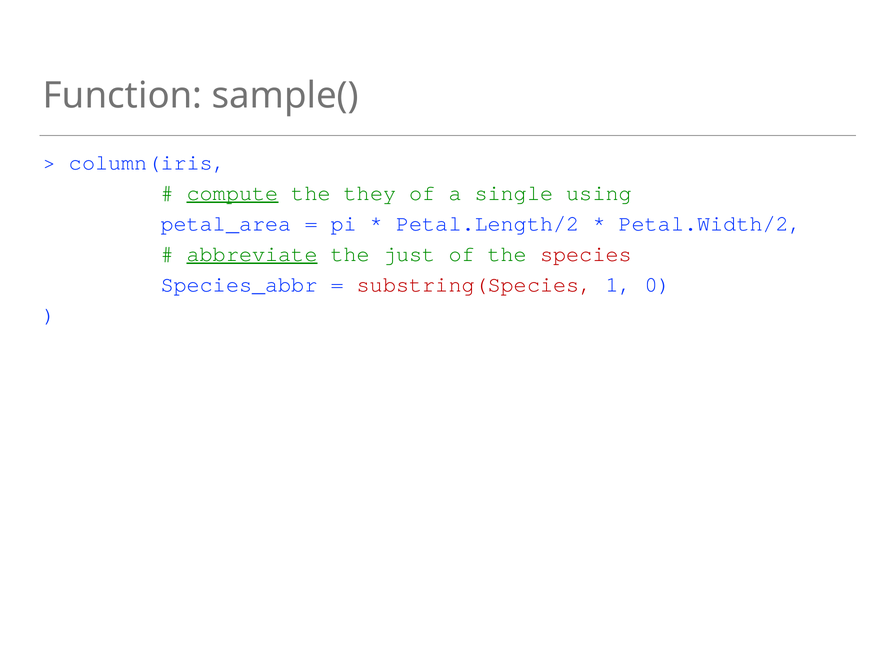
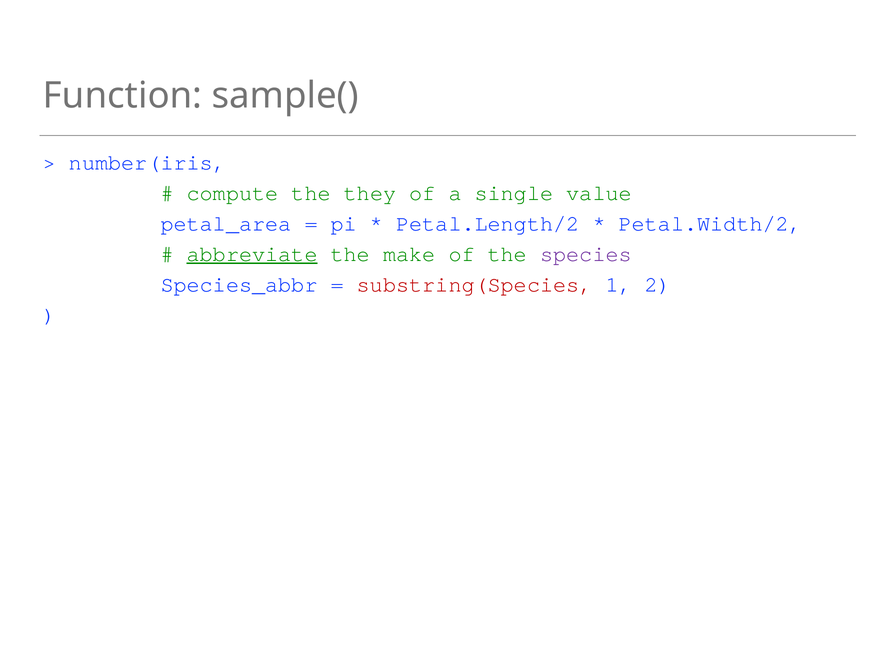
column(iris: column(iris -> number(iris
compute underline: present -> none
using: using -> value
just: just -> make
species colour: red -> purple
0: 0 -> 2
